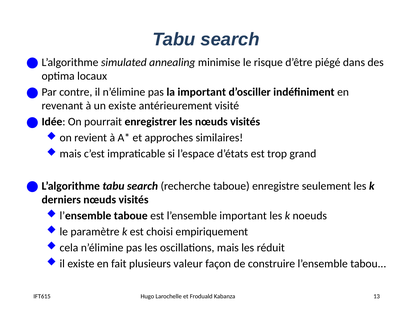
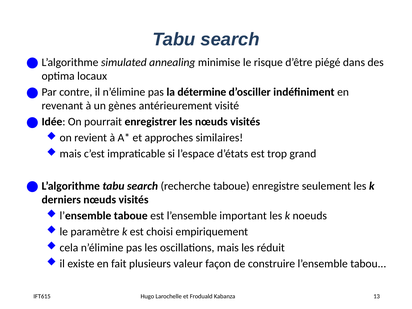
la important: important -> détermine
un existe: existe -> gènes
